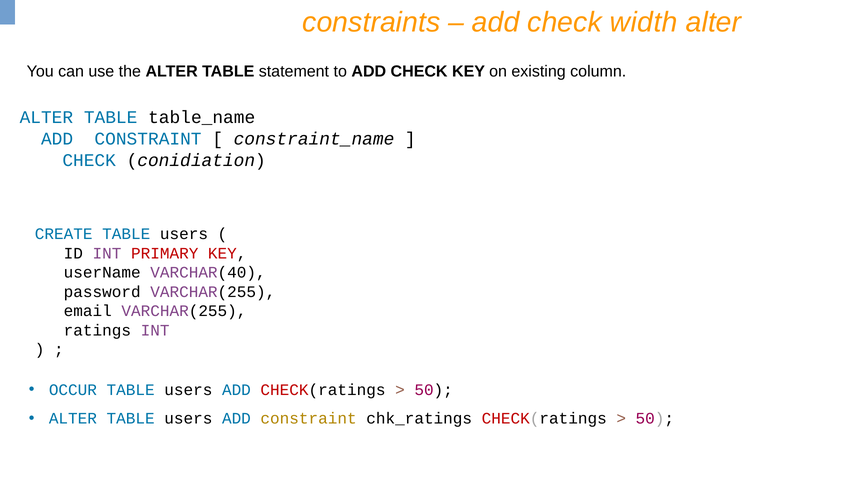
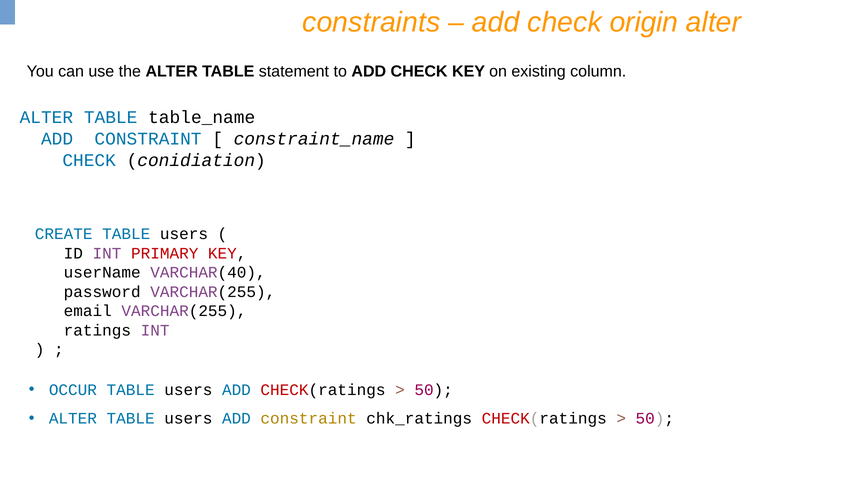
width: width -> origin
